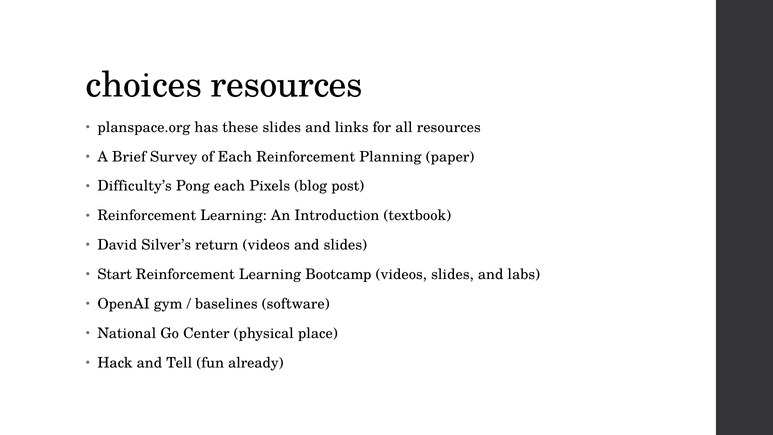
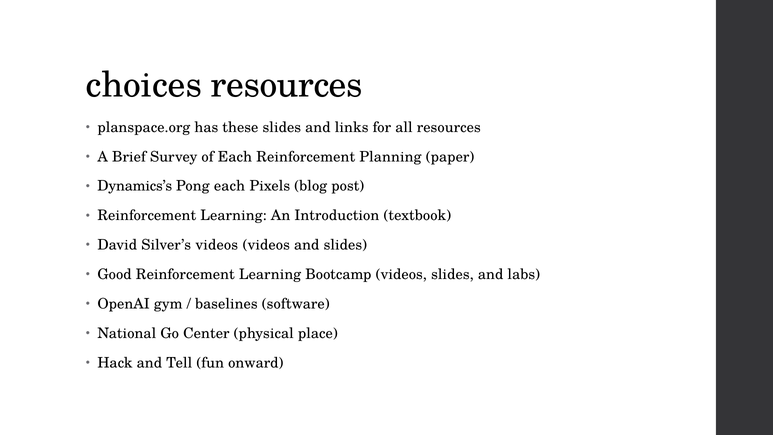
Difficulty’s: Difficulty’s -> Dynamics’s
Silver’s return: return -> videos
Start: Start -> Good
already: already -> onward
